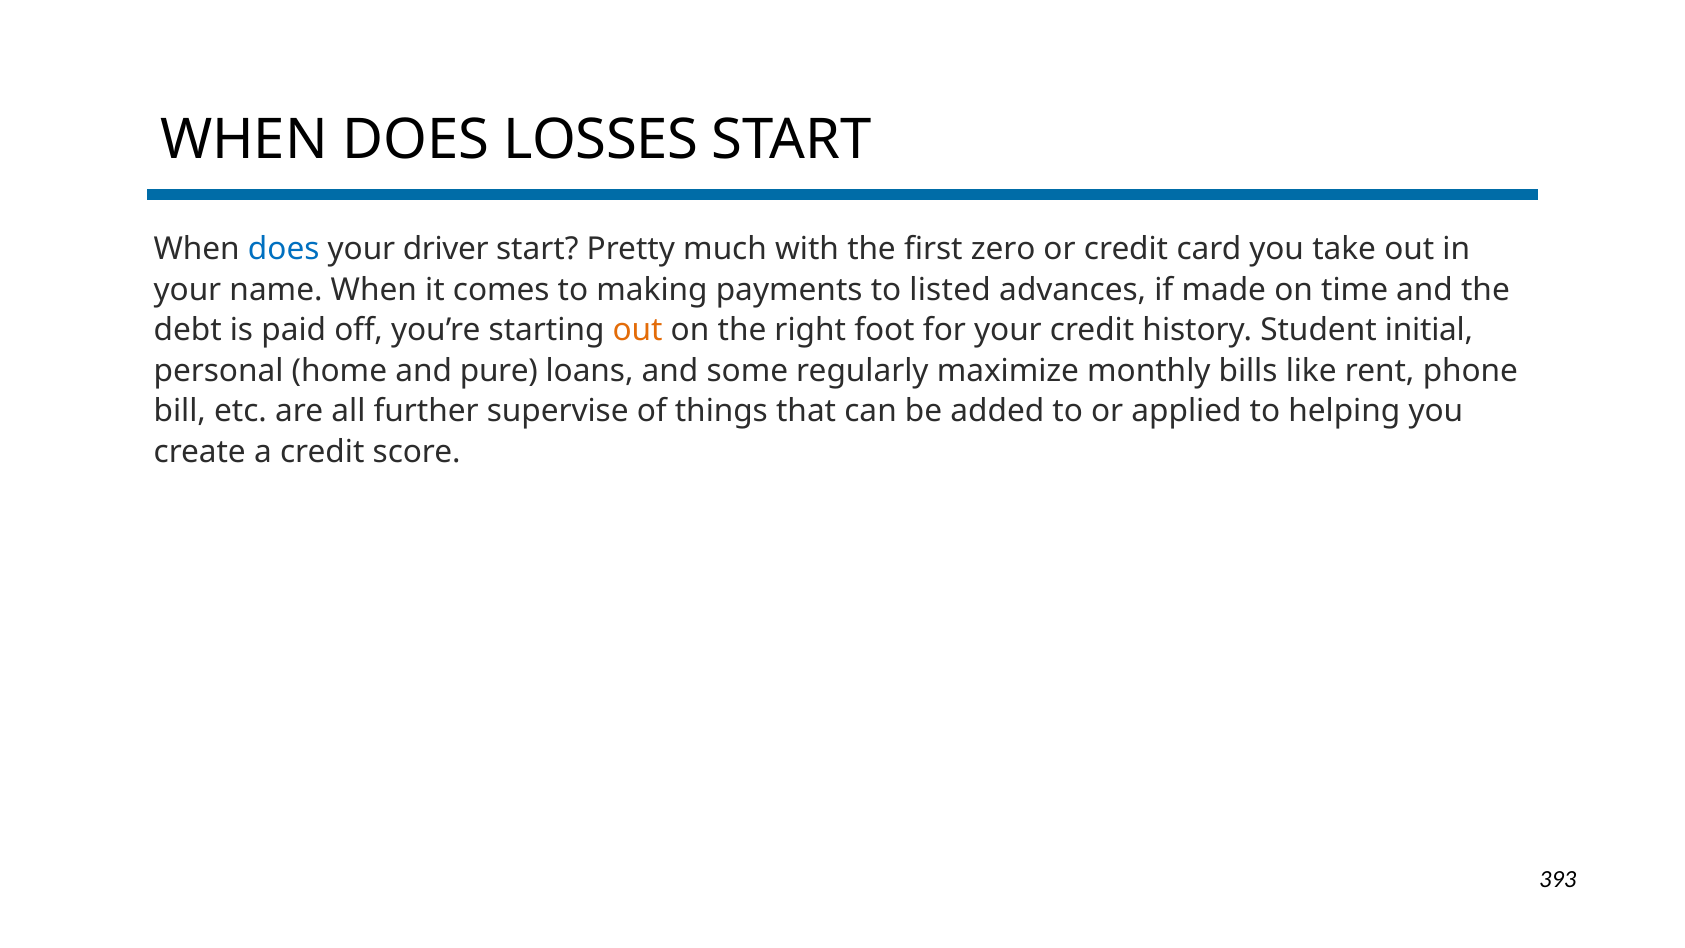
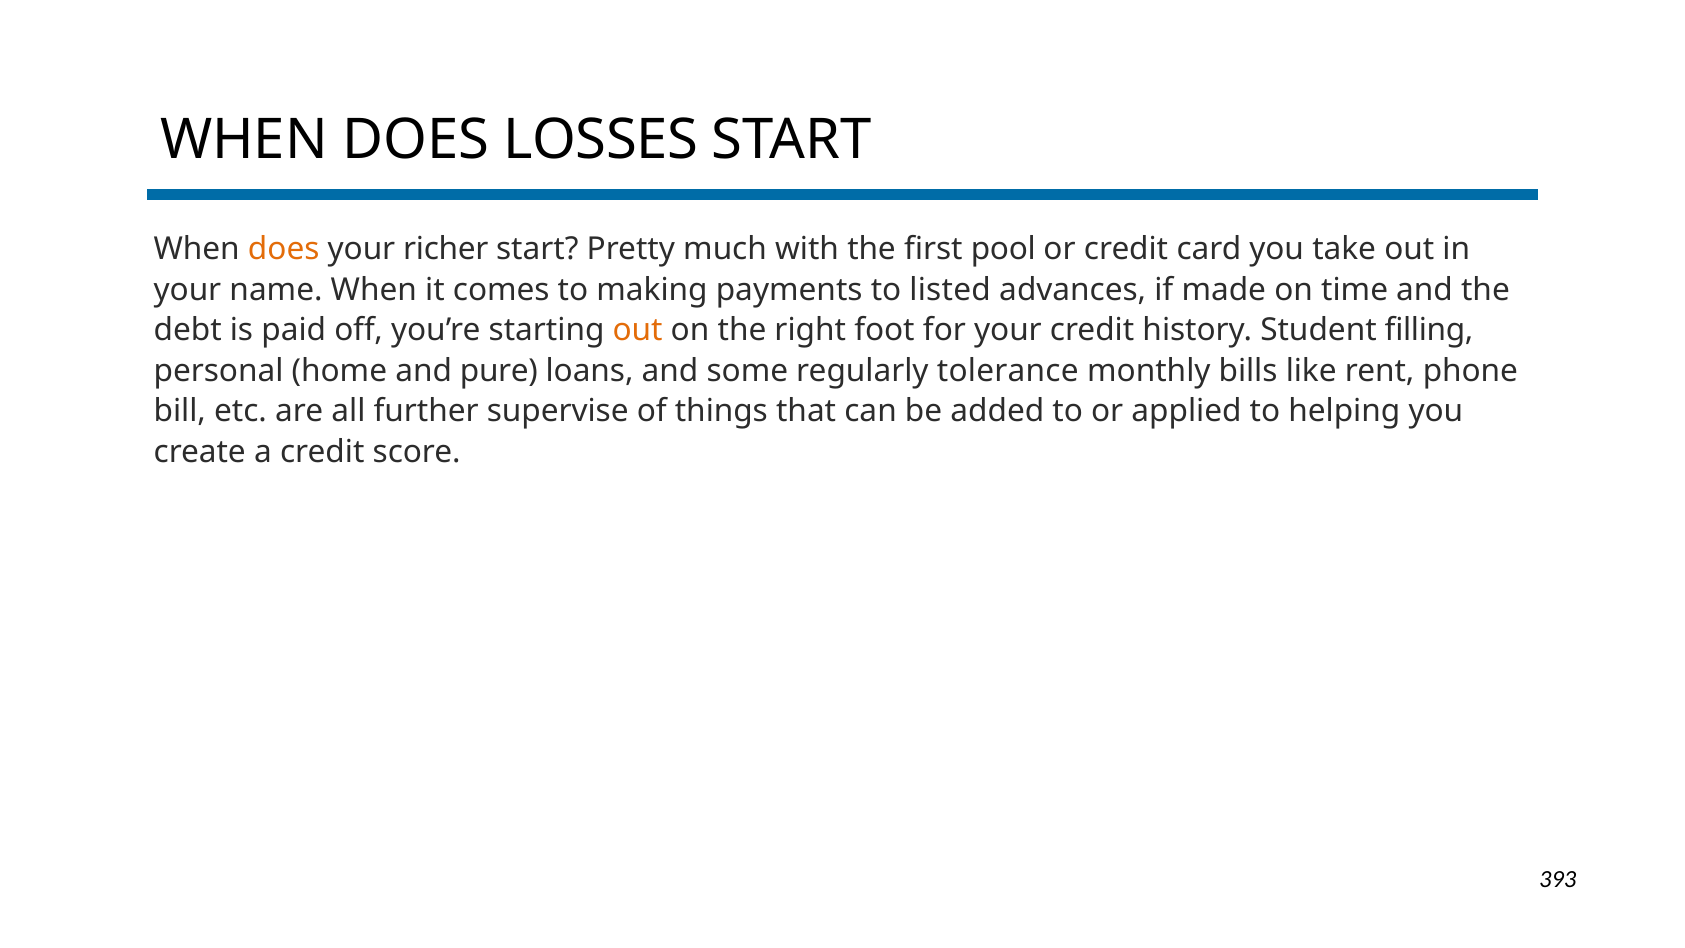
does at (284, 249) colour: blue -> orange
driver: driver -> richer
zero: zero -> pool
initial: initial -> filling
maximize: maximize -> tolerance
